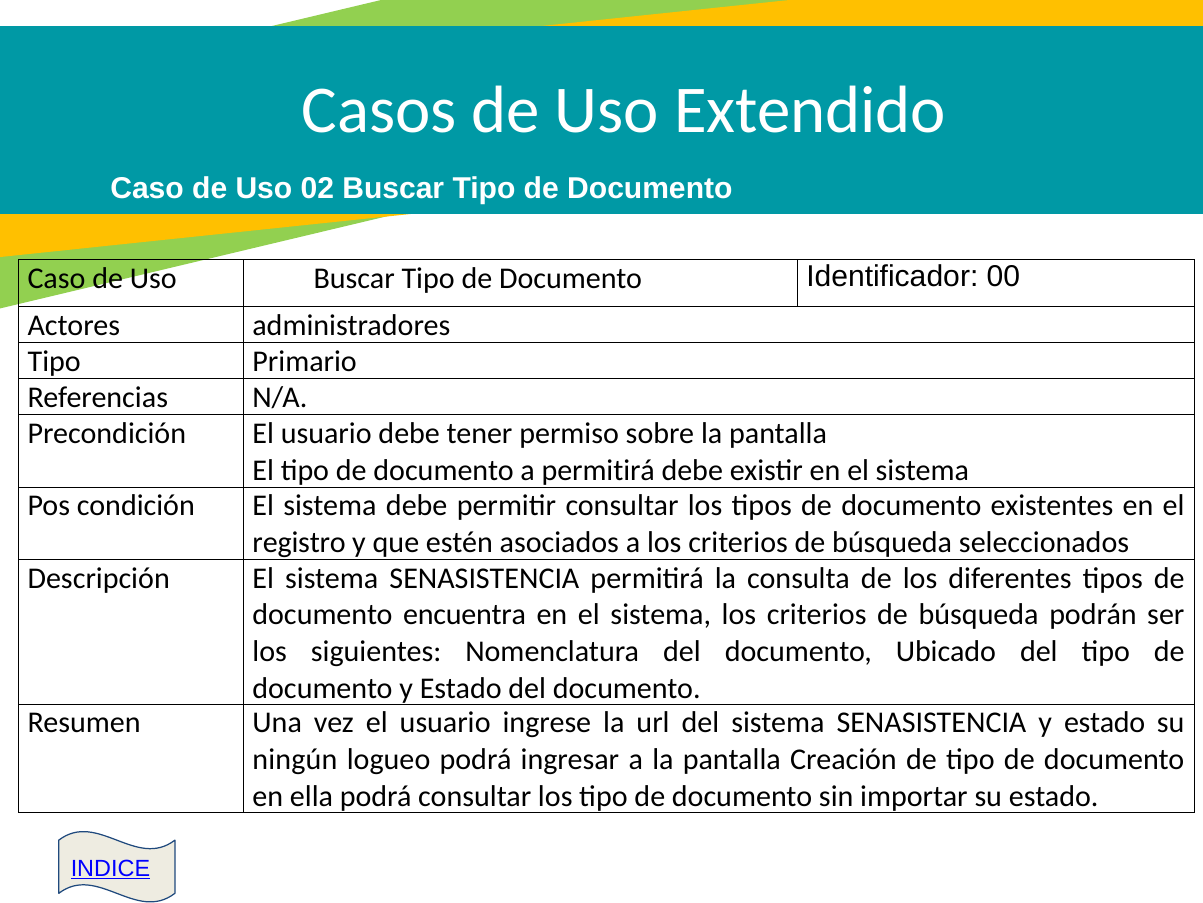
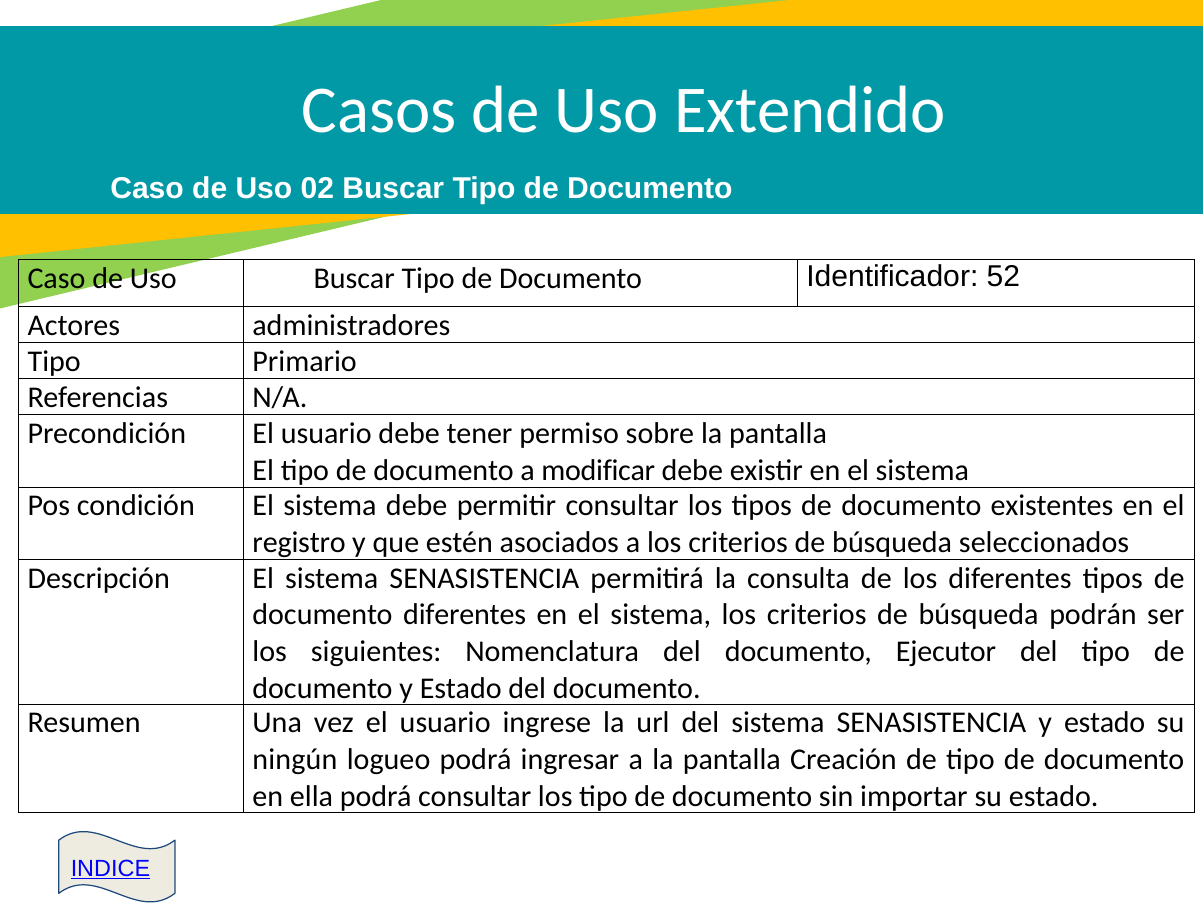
00: 00 -> 52
a permitirá: permitirá -> modificar
documento encuentra: encuentra -> diferentes
Ubicado: Ubicado -> Ejecutor
